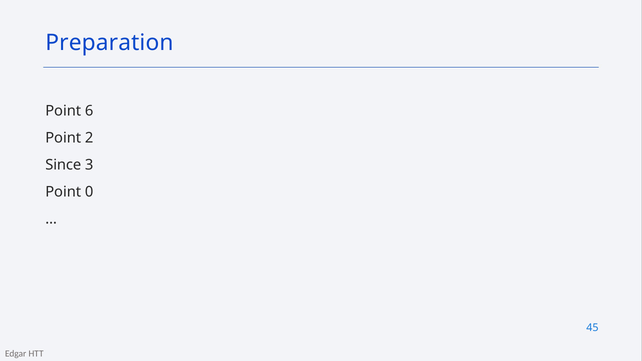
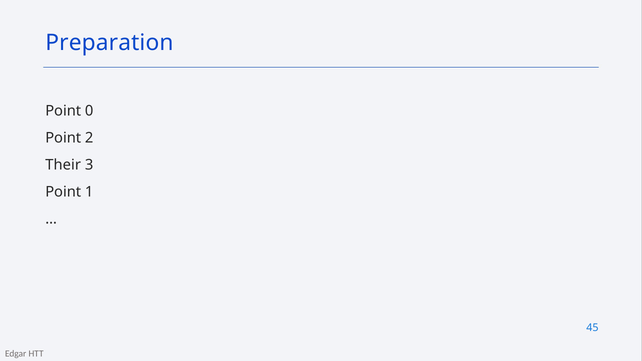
6: 6 -> 0
Since: Since -> Their
0: 0 -> 1
